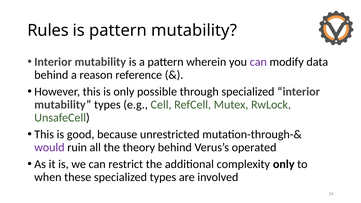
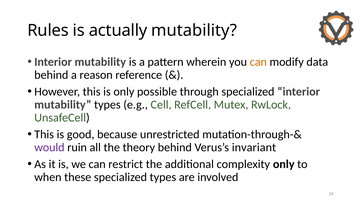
is pattern: pattern -> actually
can at (258, 62) colour: purple -> orange
operated: operated -> invariant
